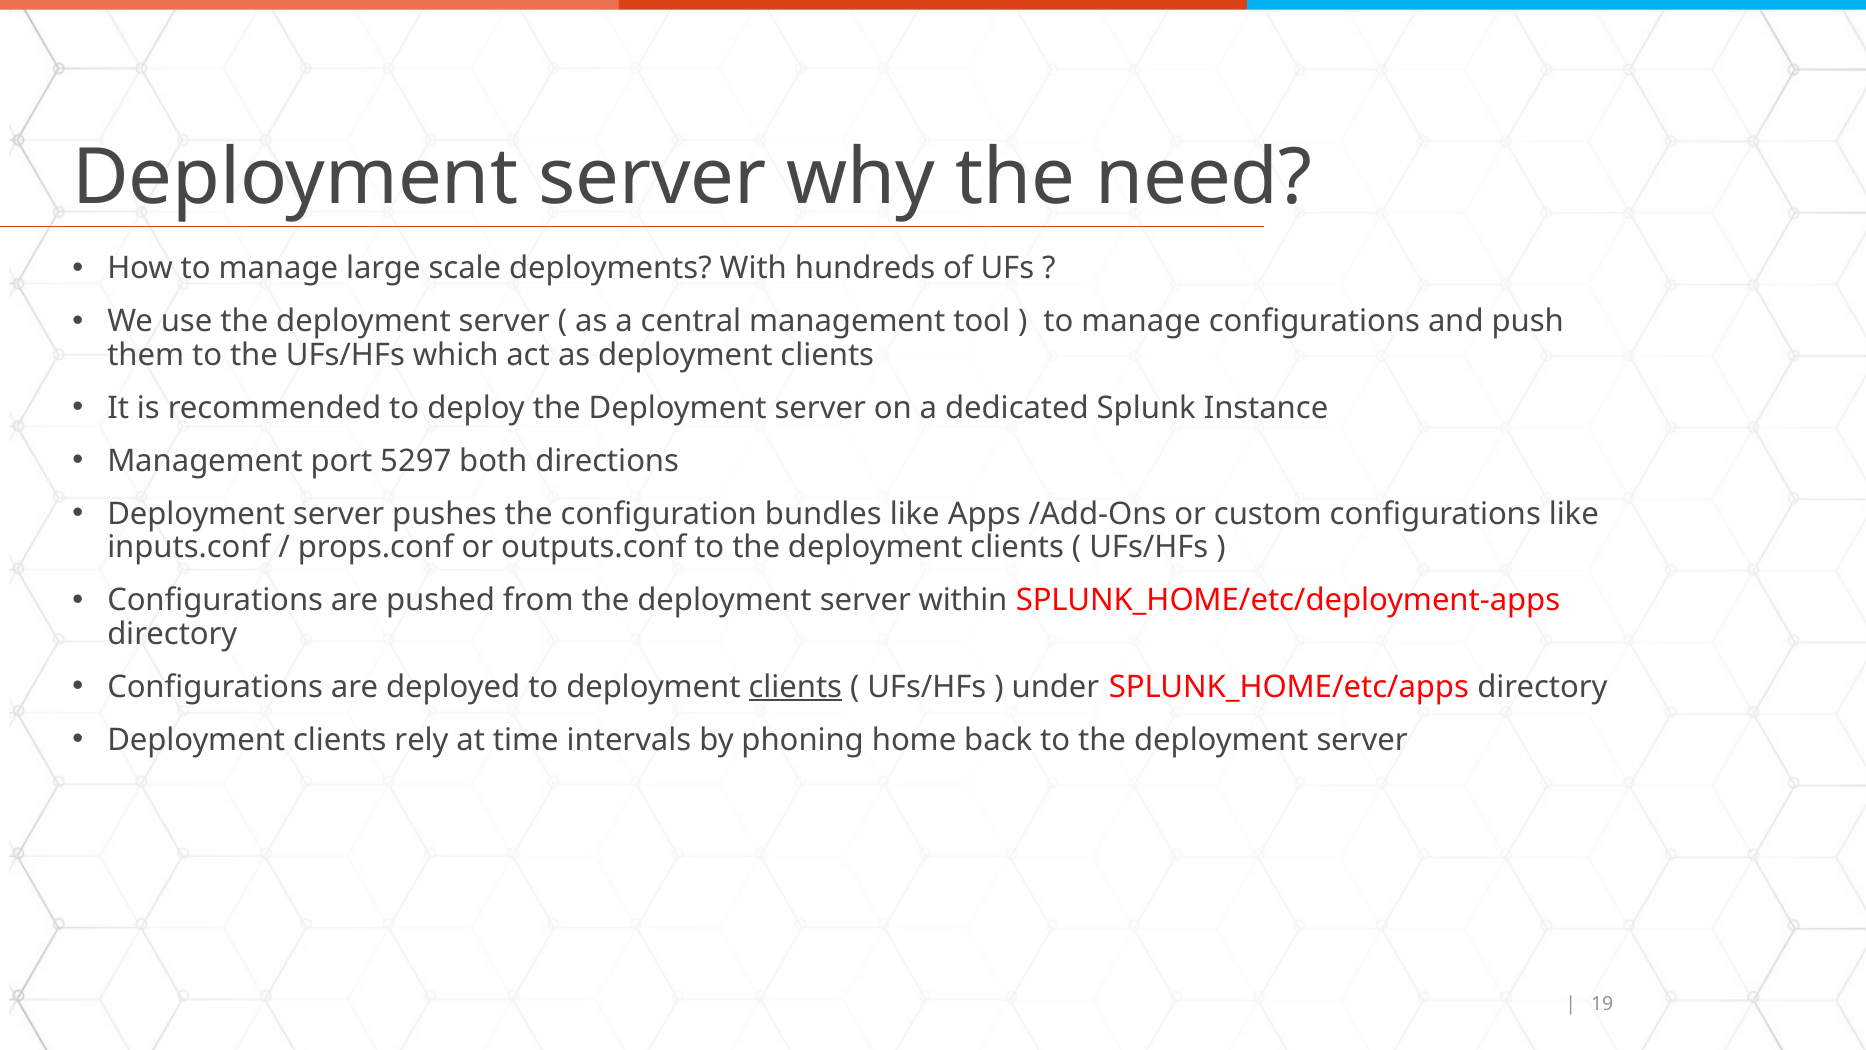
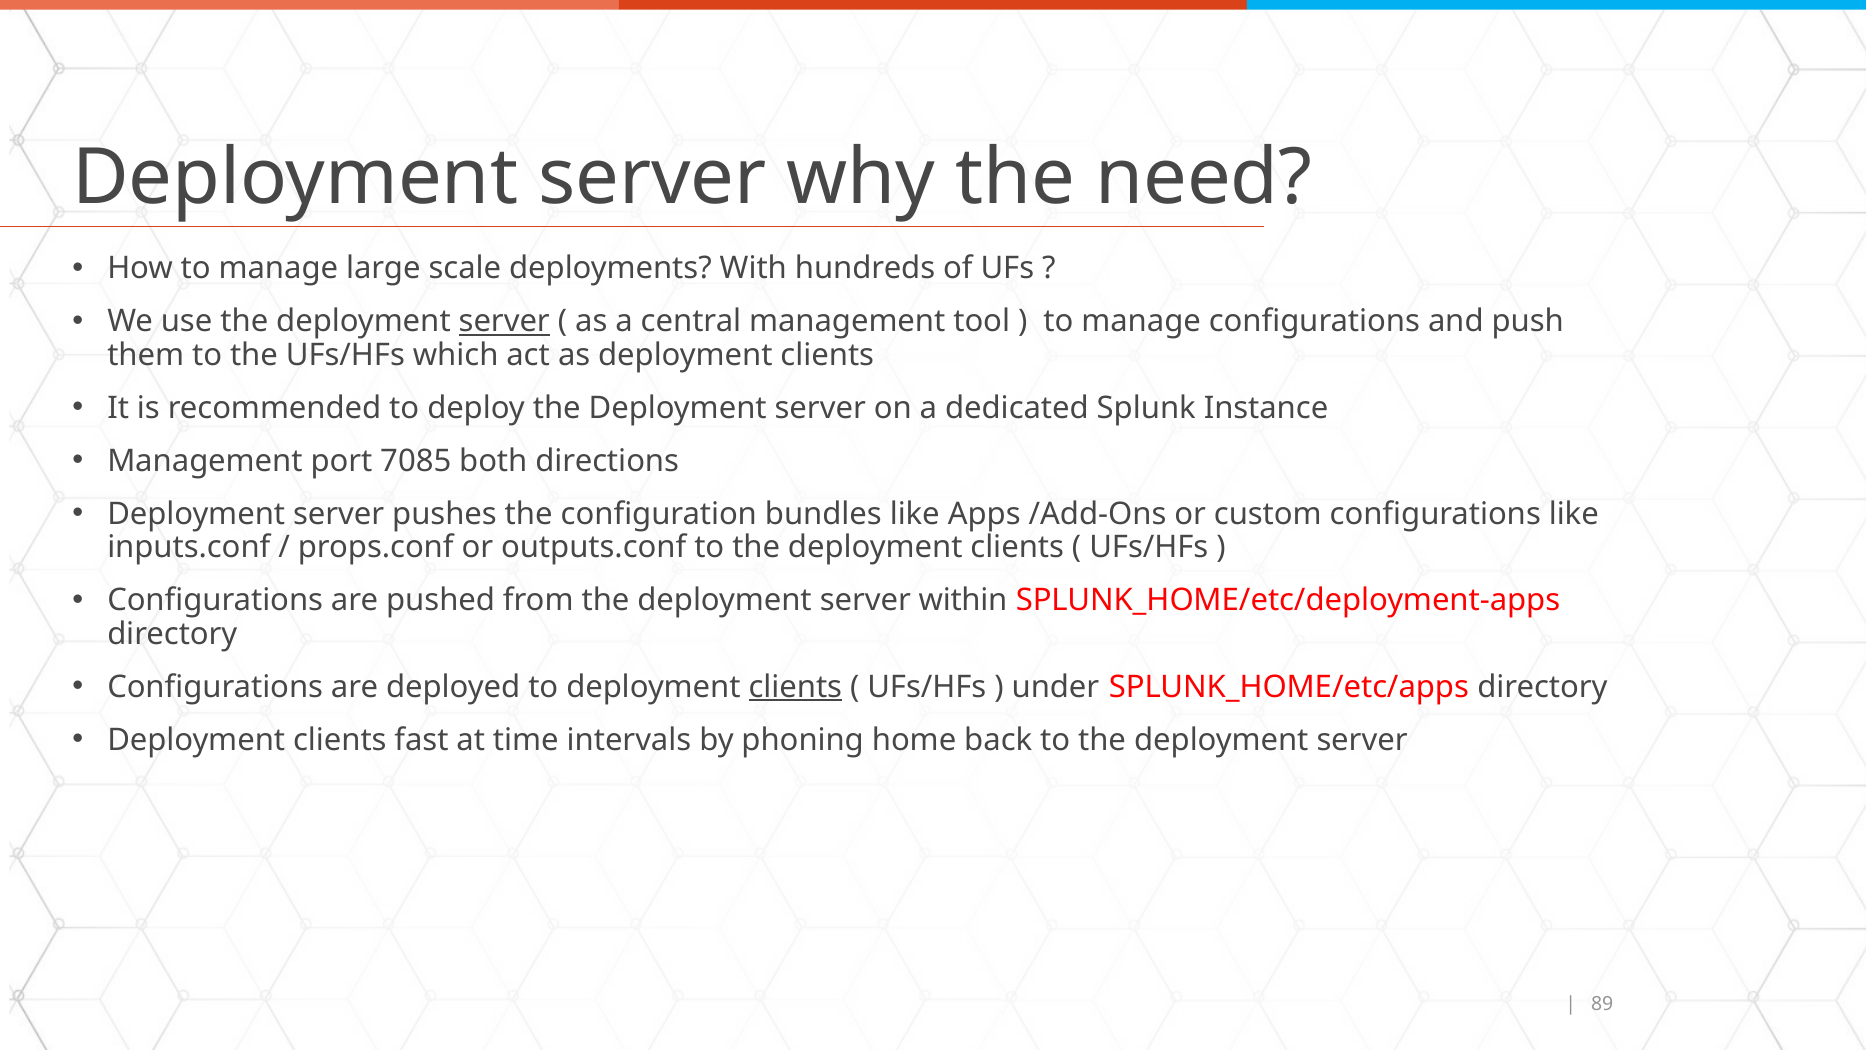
server at (504, 321) underline: none -> present
5297: 5297 -> 7085
rely: rely -> fast
19: 19 -> 89
